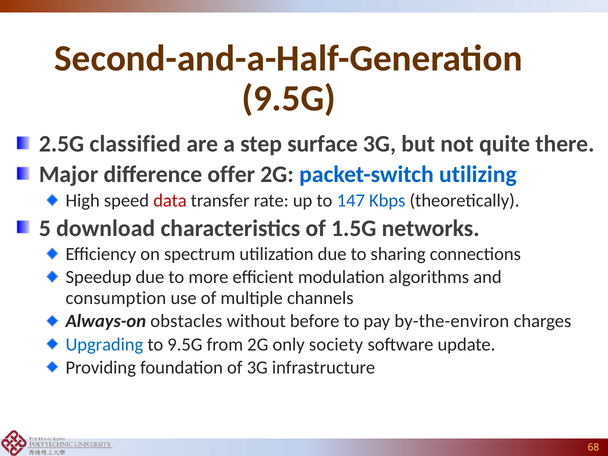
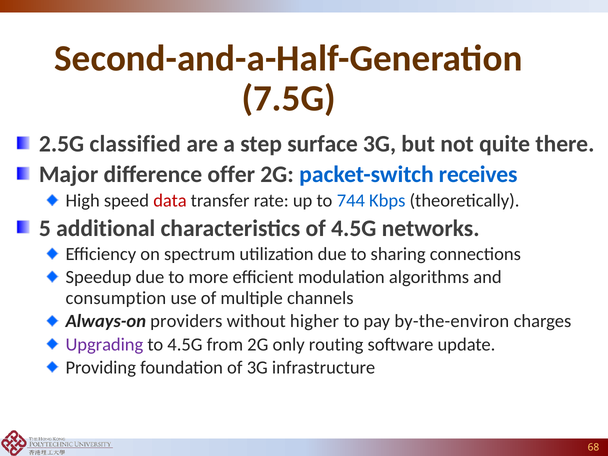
9.5G at (289, 98): 9.5G -> 7.5G
utilizing: utilizing -> receives
147: 147 -> 744
download: download -> additional
of 1.5G: 1.5G -> 4.5G
obstacles: obstacles -> providers
before: before -> higher
Upgrading colour: blue -> purple
to 9.5G: 9.5G -> 4.5G
society: society -> routing
